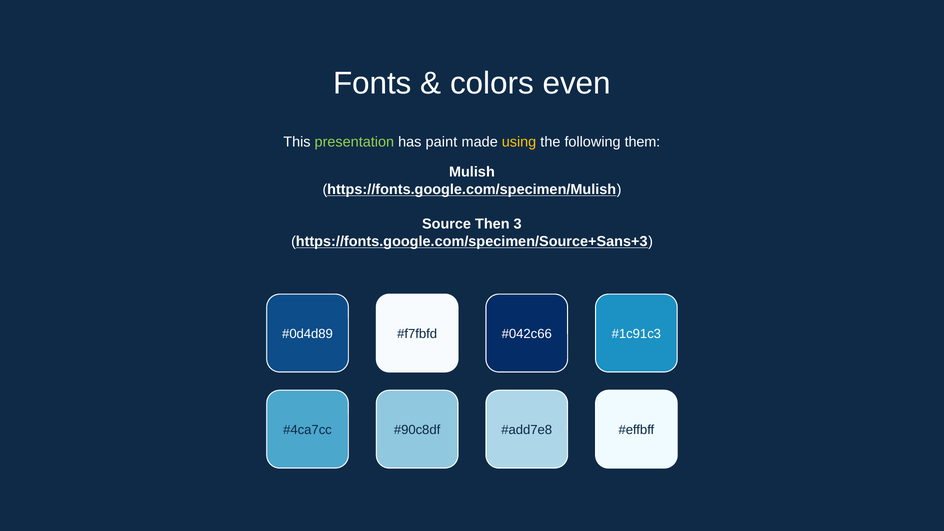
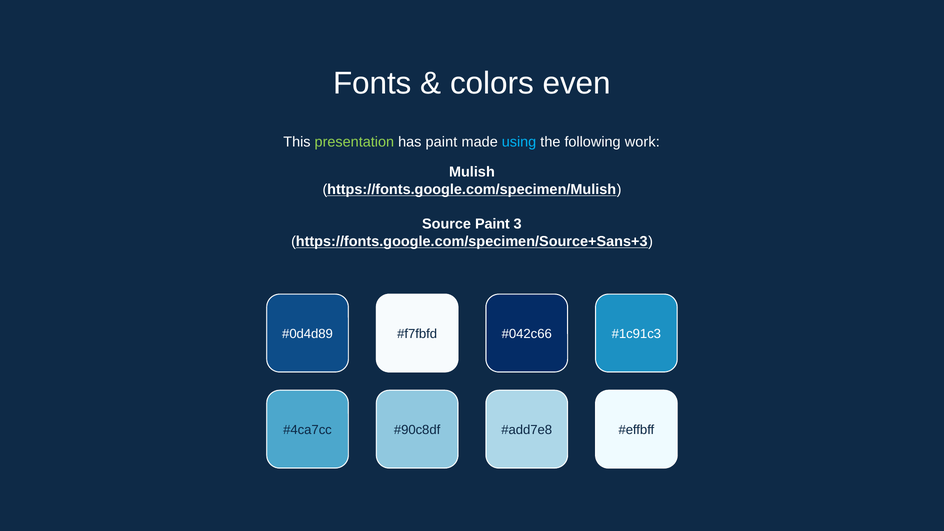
using colour: yellow -> light blue
them: them -> work
Source Then: Then -> Paint
